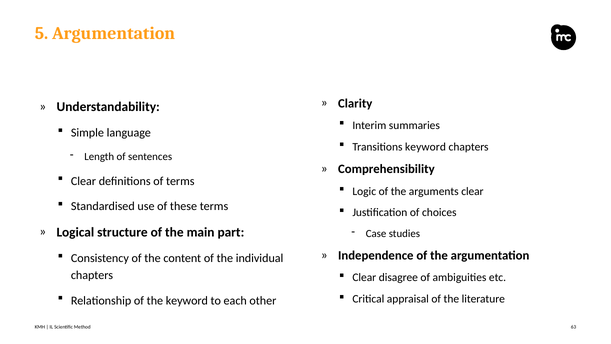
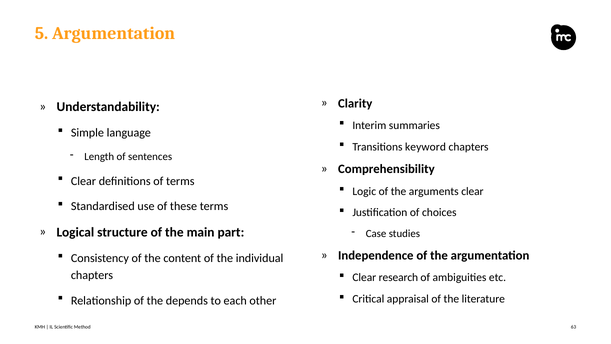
disagree: disagree -> research
the keyword: keyword -> depends
